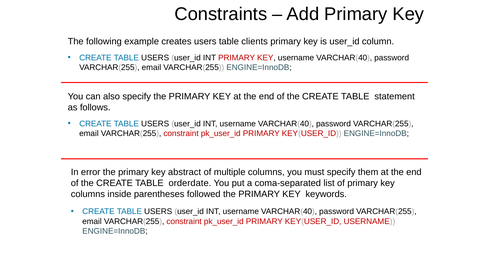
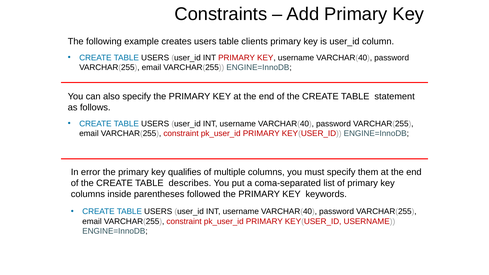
abstract: abstract -> qualifies
orderdate: orderdate -> describes
